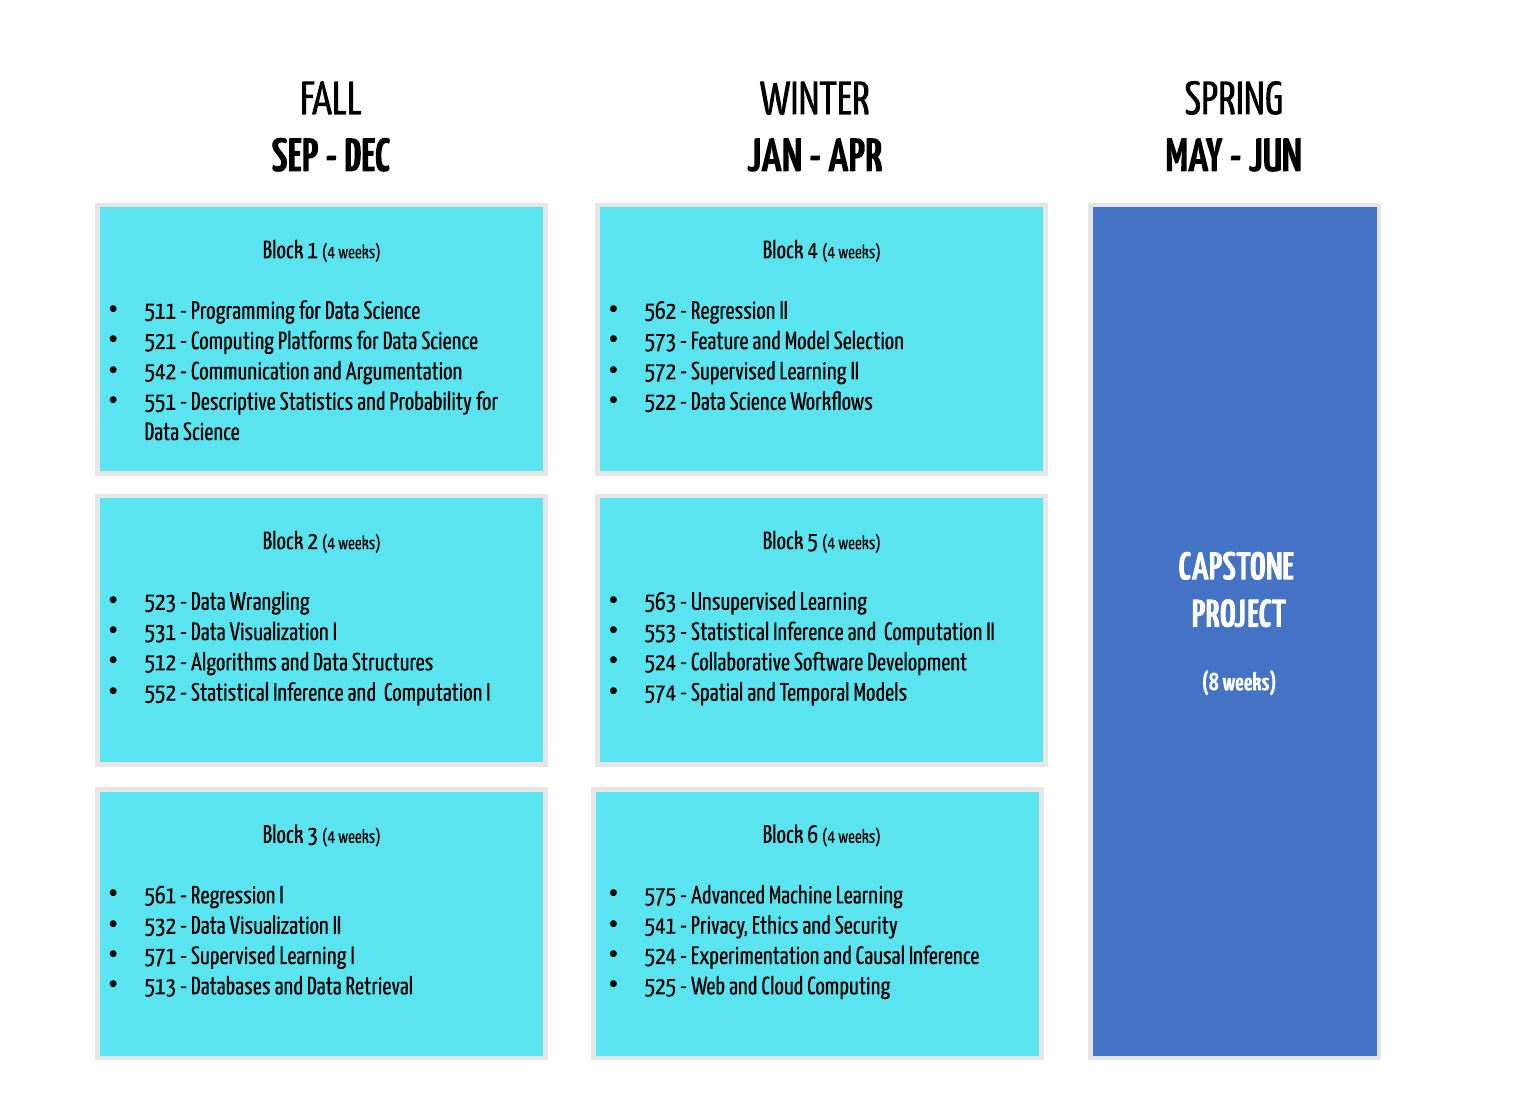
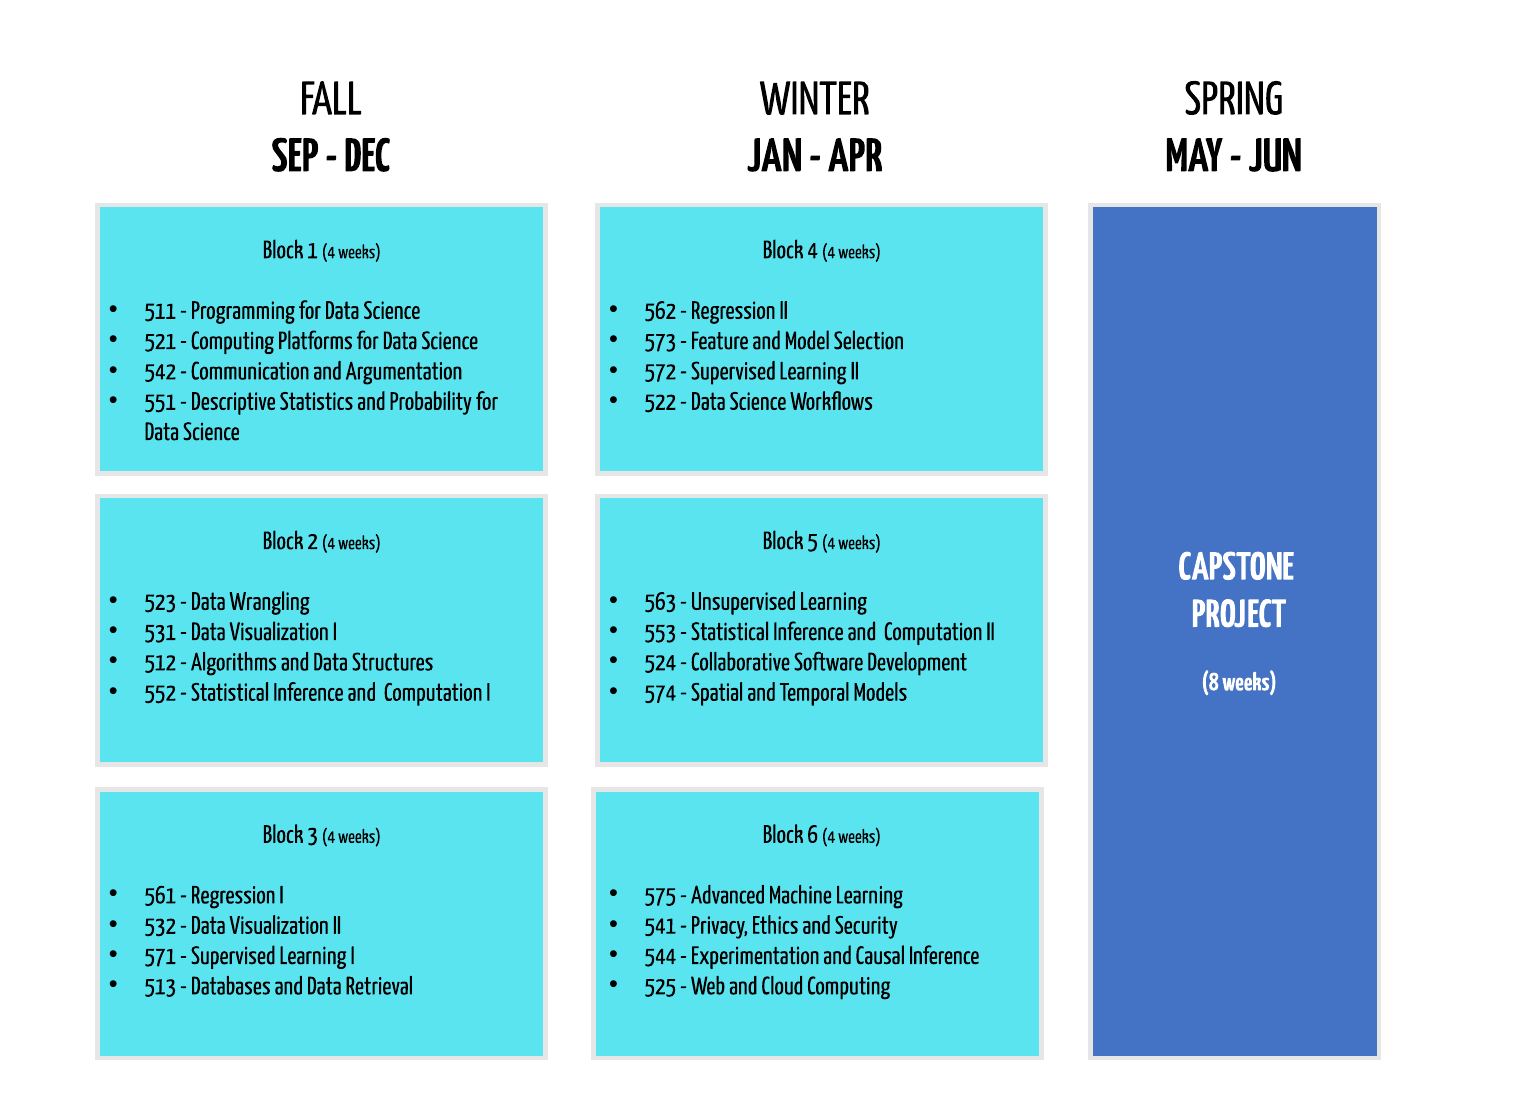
524 at (660, 956): 524 -> 544
